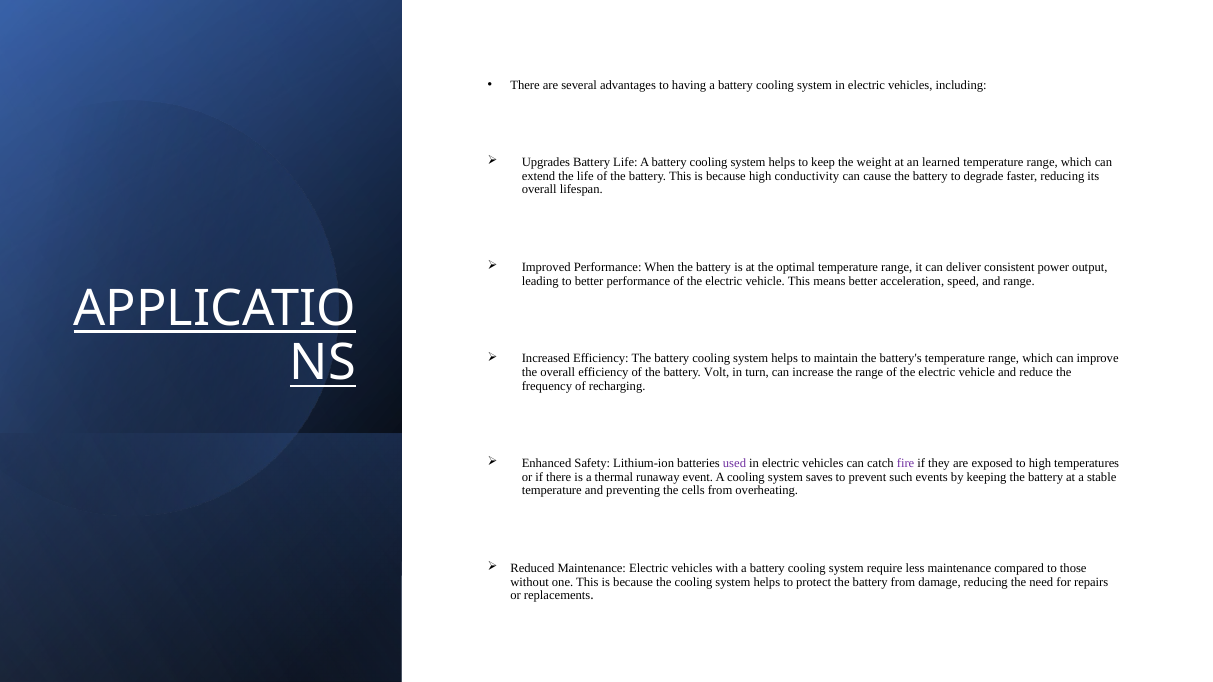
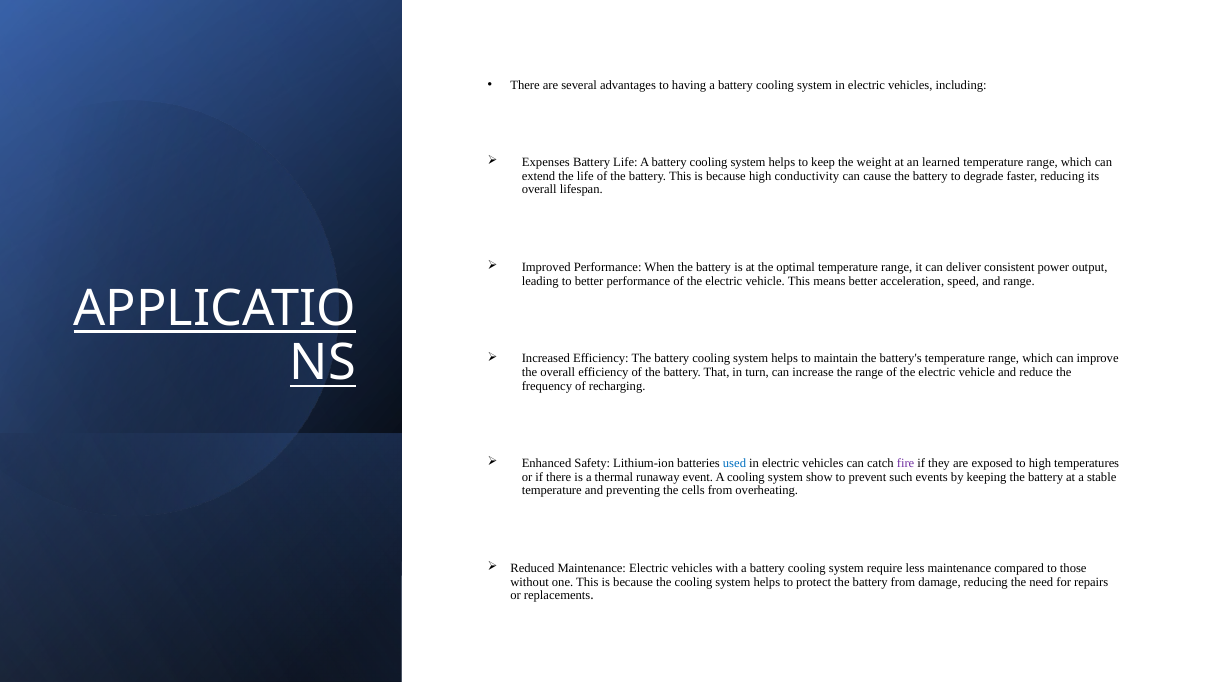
Upgrades: Upgrades -> Expenses
Volt: Volt -> That
used colour: purple -> blue
saves: saves -> show
